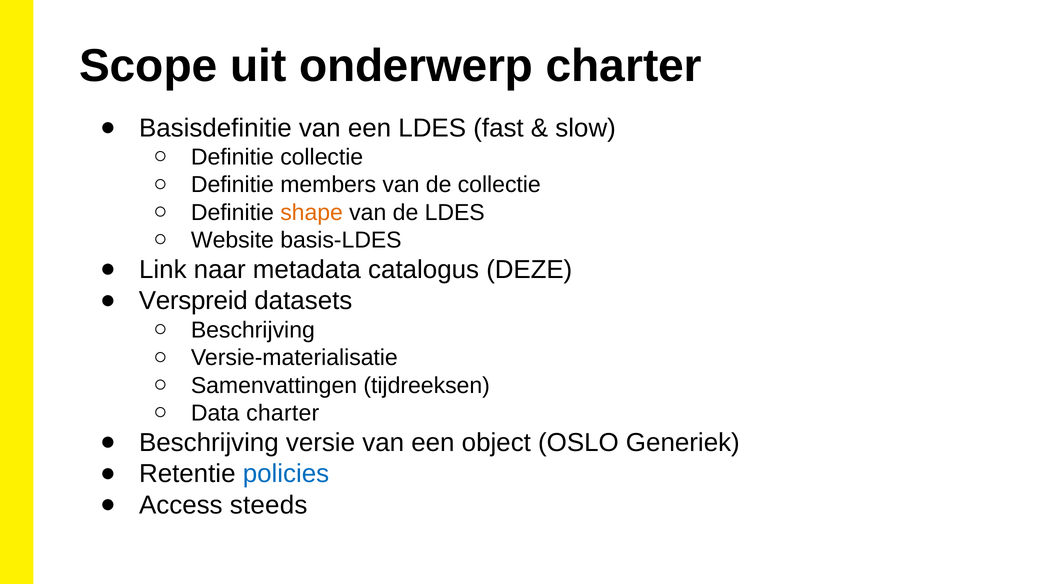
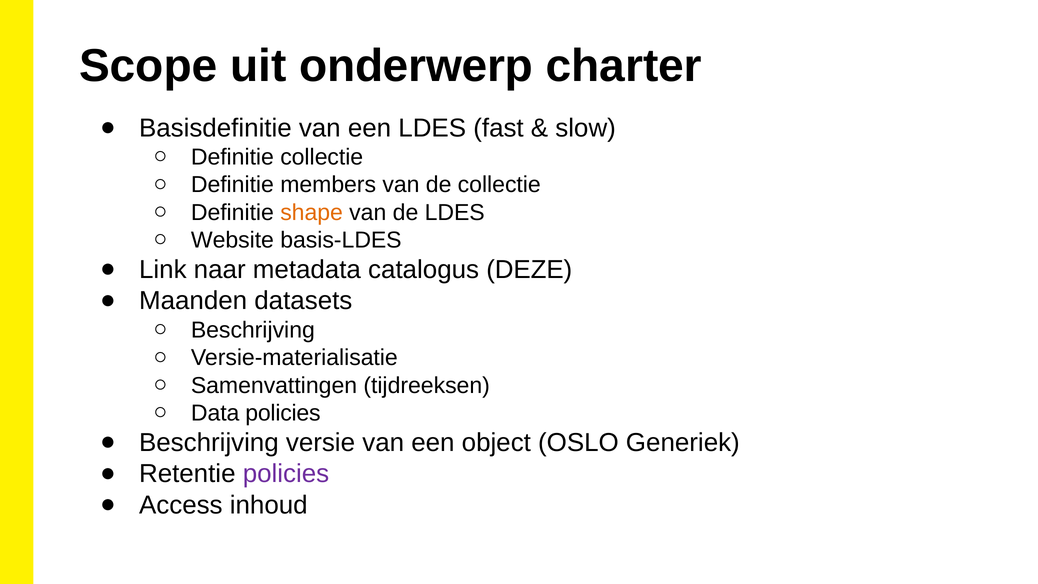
Verspreid: Verspreid -> Maanden
Data charter: charter -> policies
policies at (286, 474) colour: blue -> purple
steeds: steeds -> inhoud
